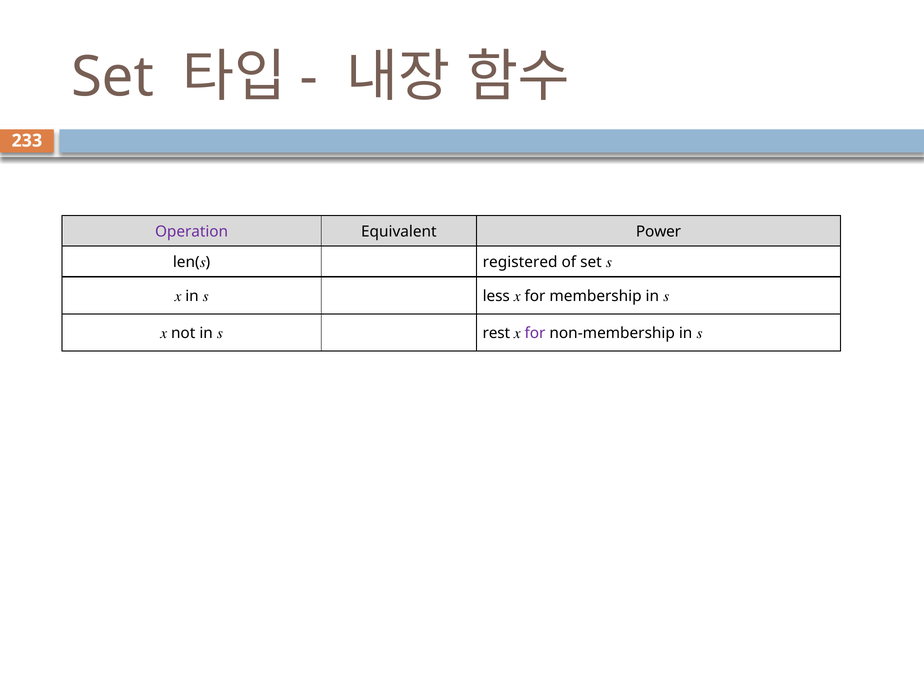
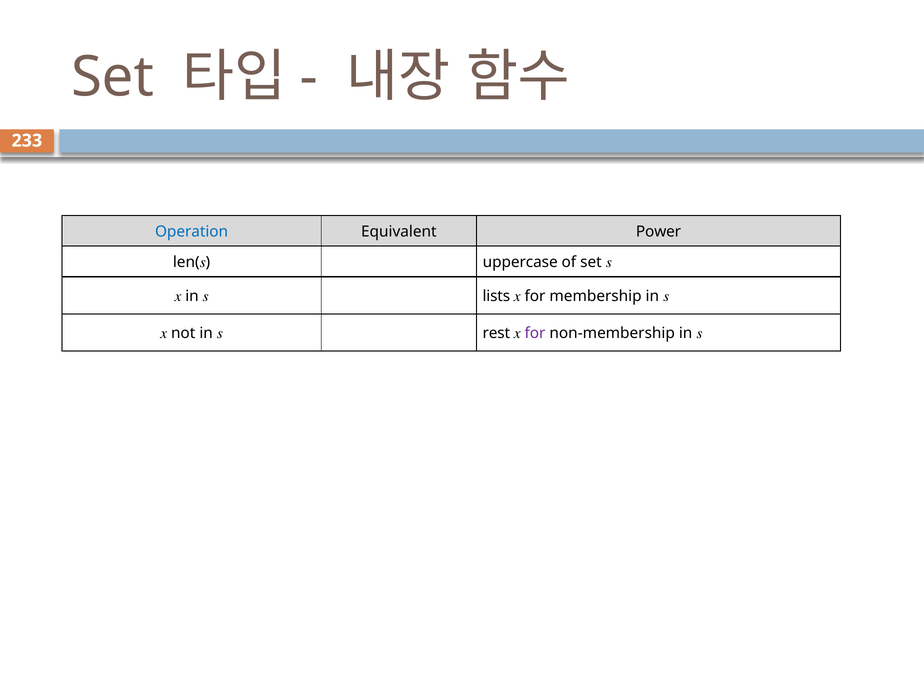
Operation colour: purple -> blue
registered: registered -> uppercase
less: less -> lists
